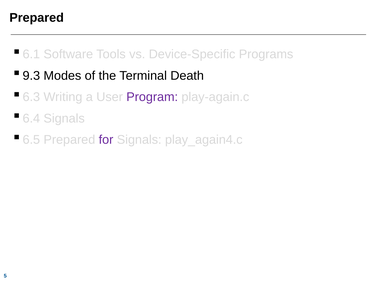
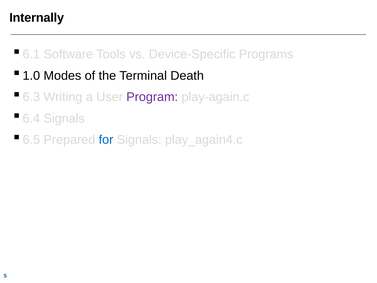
Prepared at (37, 18): Prepared -> Internally
9.3: 9.3 -> 1.0
for colour: purple -> blue
